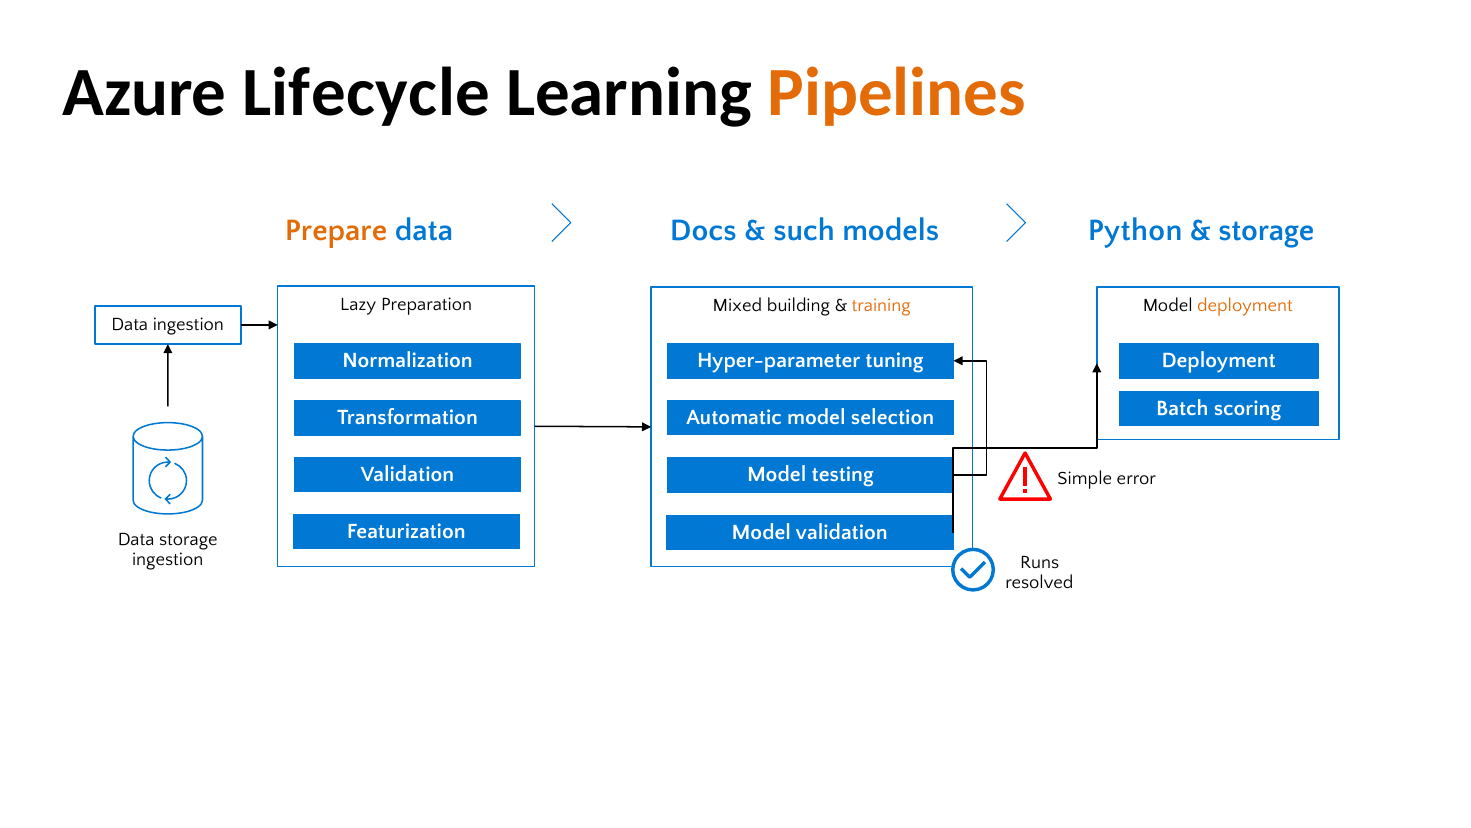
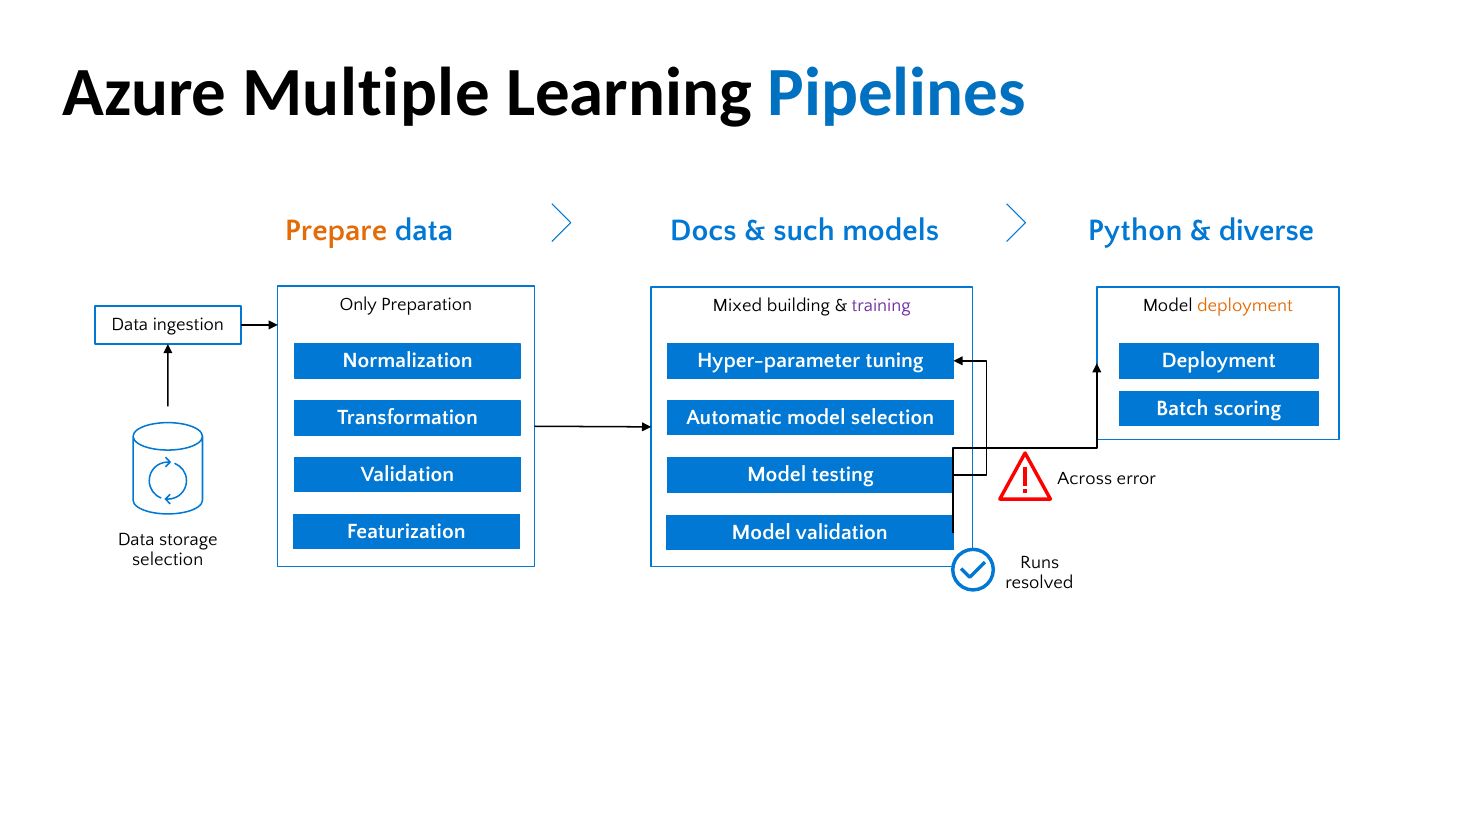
Lifecycle: Lifecycle -> Multiple
Pipelines colour: orange -> blue
storage at (1266, 230): storage -> diverse
Lazy: Lazy -> Only
training colour: orange -> purple
Simple: Simple -> Across
ingestion at (168, 559): ingestion -> selection
